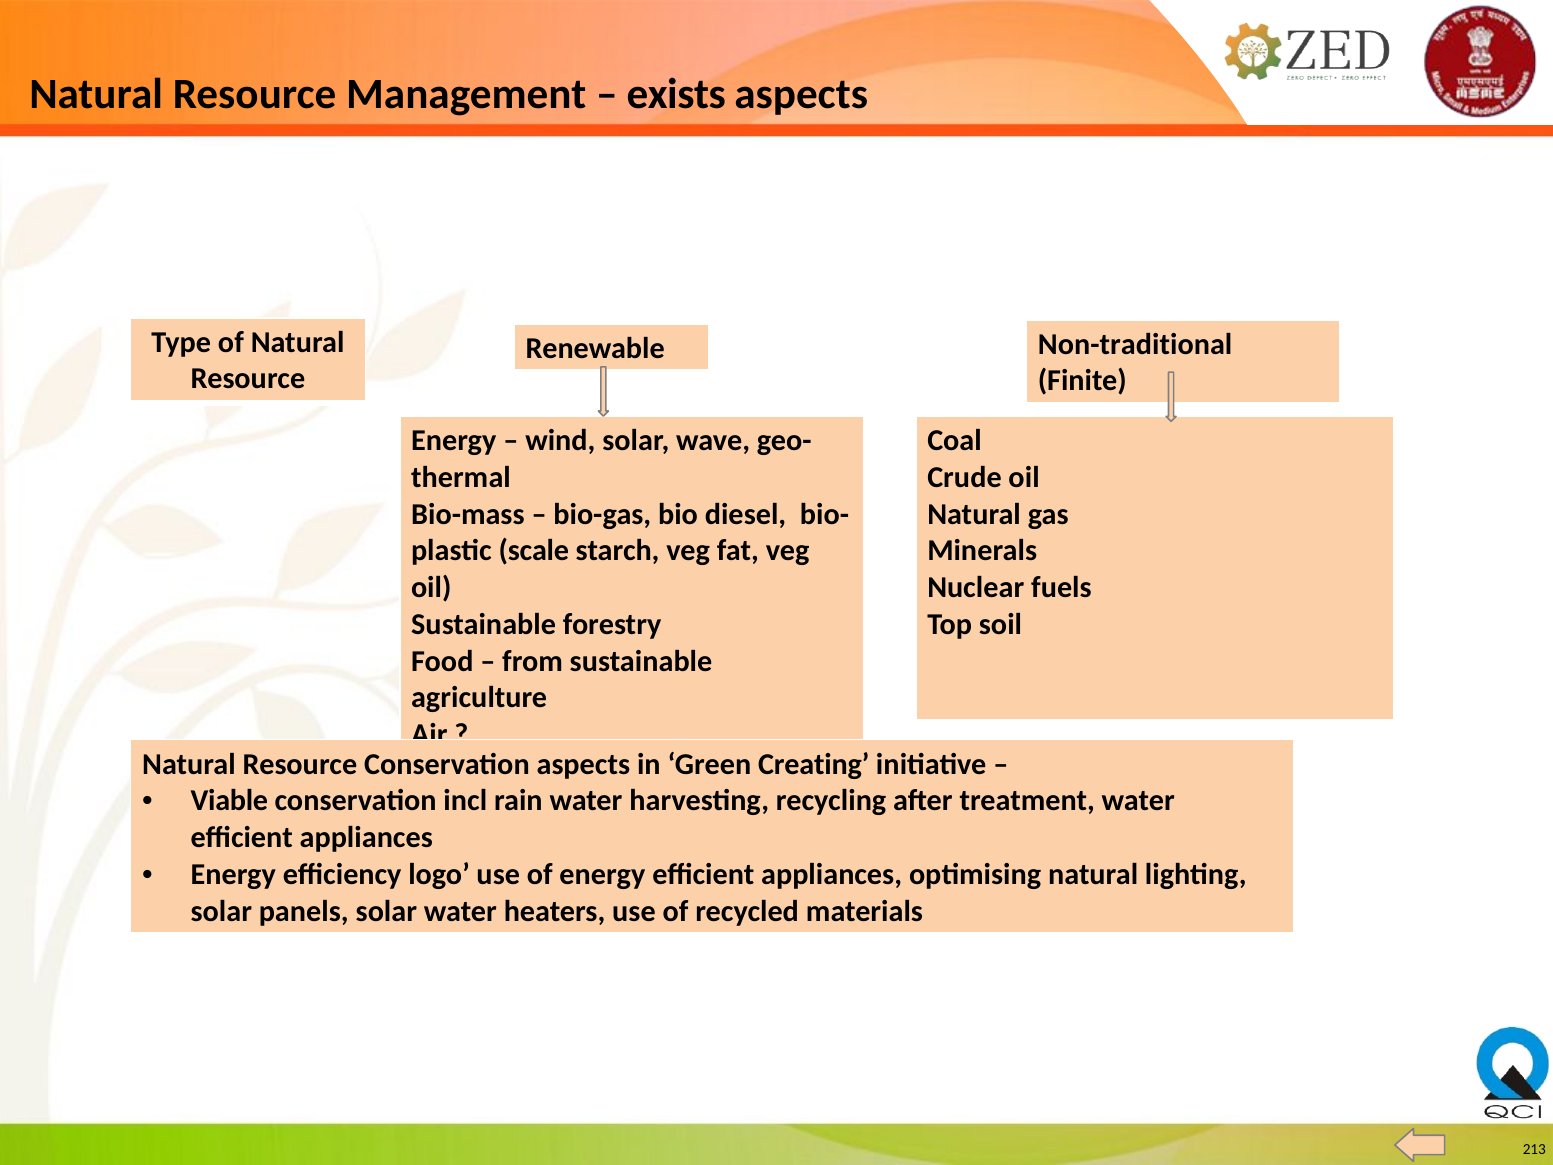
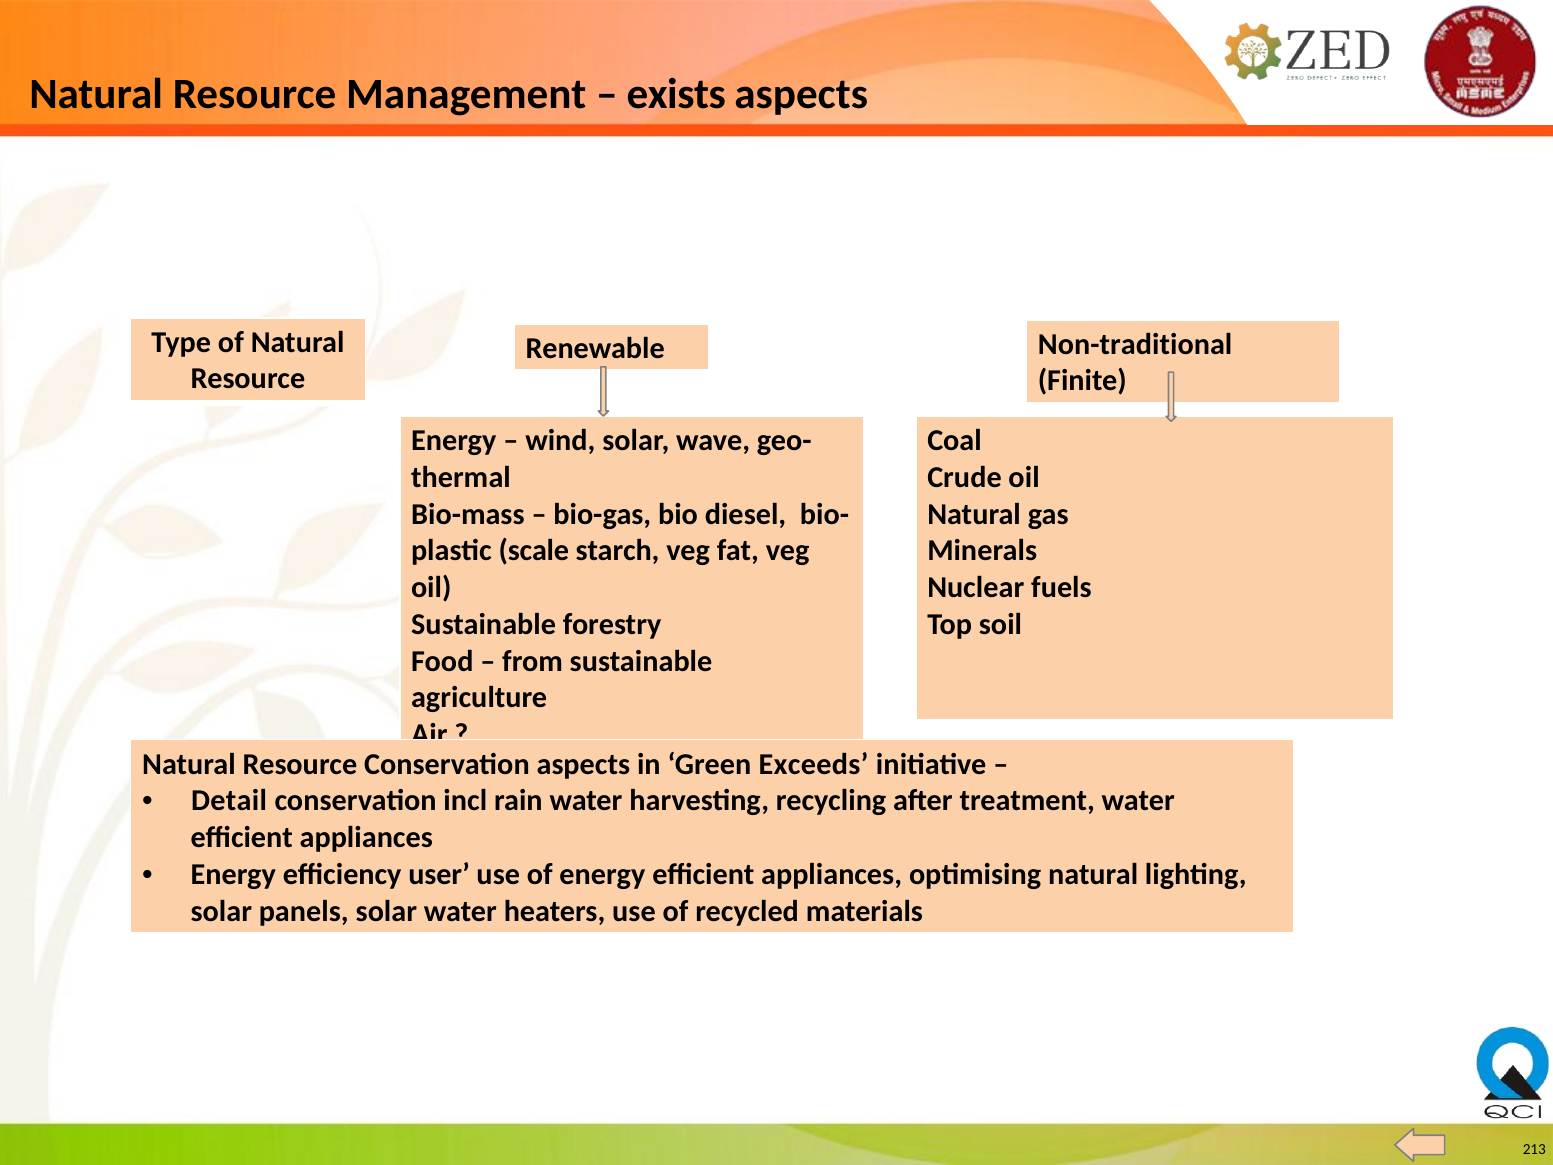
Creating: Creating -> Exceeds
Viable: Viable -> Detail
logo: logo -> user
